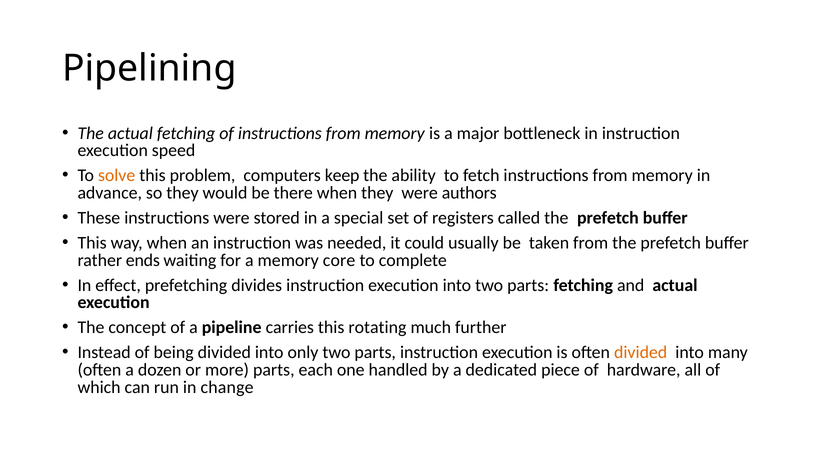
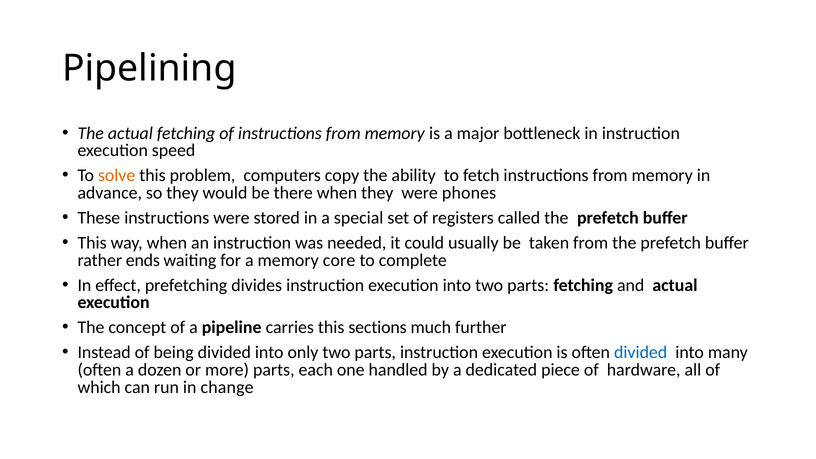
keep: keep -> copy
authors: authors -> phones
rotating: rotating -> sections
divided at (641, 353) colour: orange -> blue
